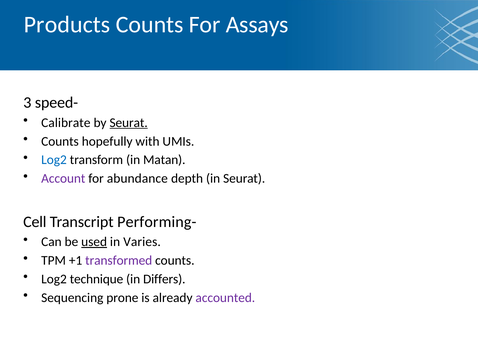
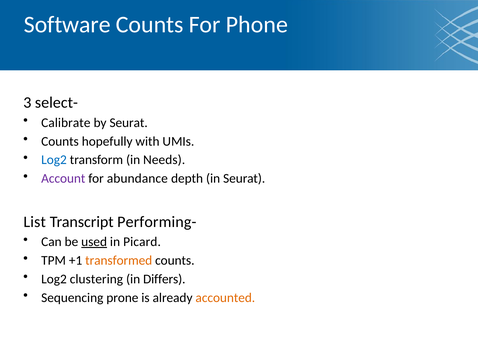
Products: Products -> Software
Assays: Assays -> Phone
speed-: speed- -> select-
Seurat at (129, 123) underline: present -> none
Matan: Matan -> Needs
Cell: Cell -> List
Varies: Varies -> Picard
transformed colour: purple -> orange
technique: technique -> clustering
accounted colour: purple -> orange
